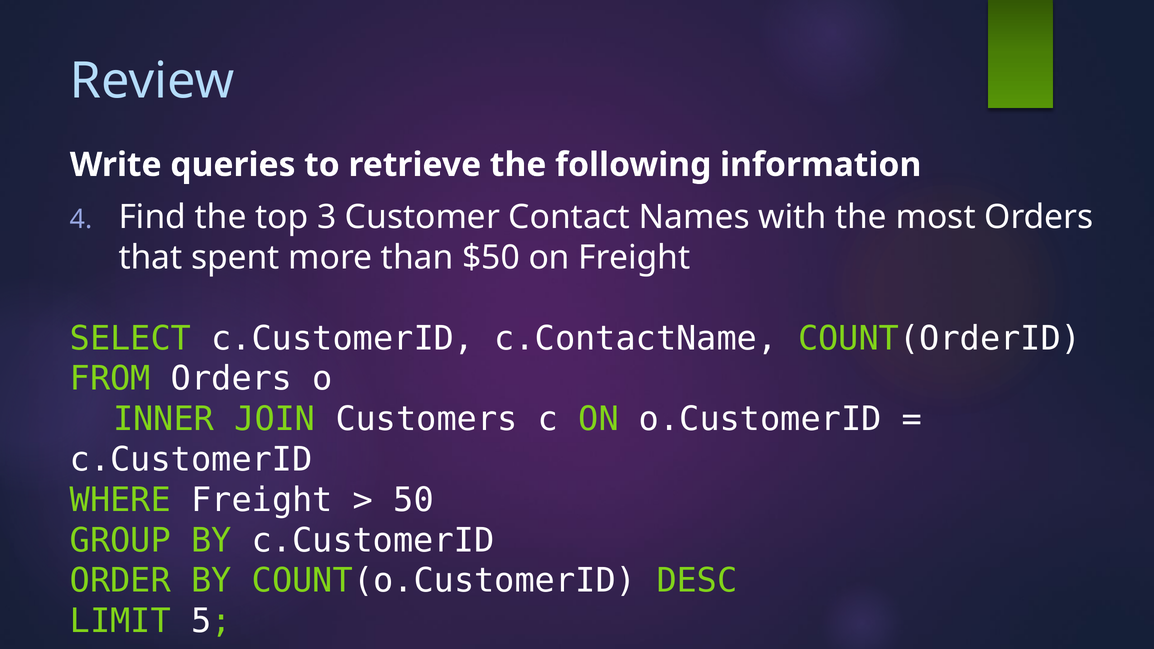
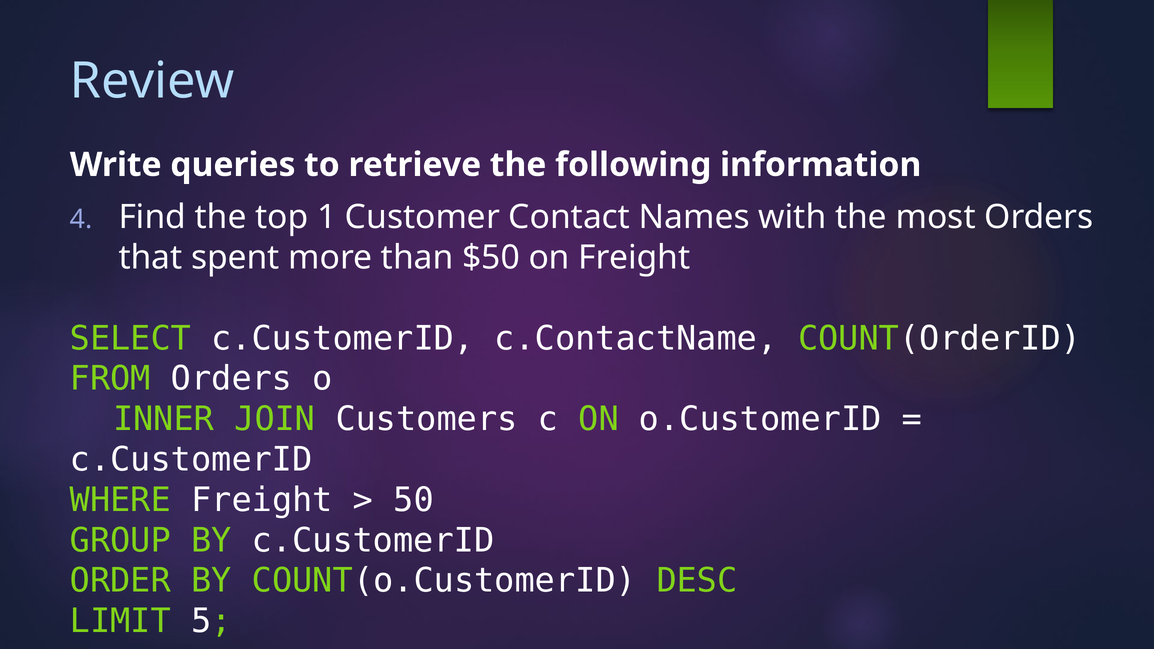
3: 3 -> 1
